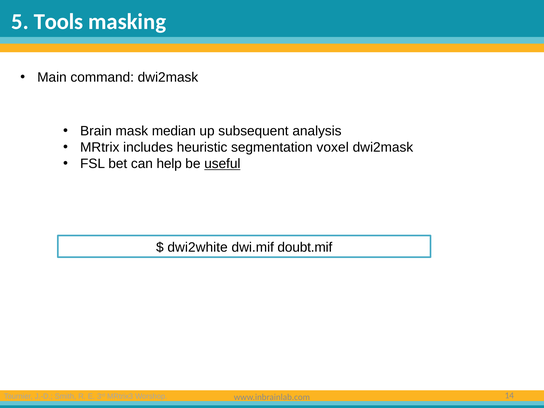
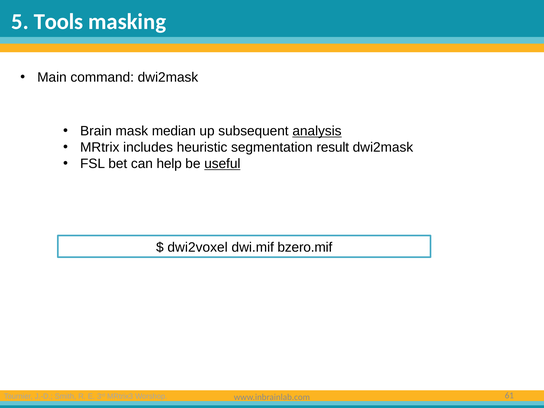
analysis underline: none -> present
voxel: voxel -> result
dwi2white: dwi2white -> dwi2voxel
doubt.mif: doubt.mif -> bzero.mif
14: 14 -> 61
